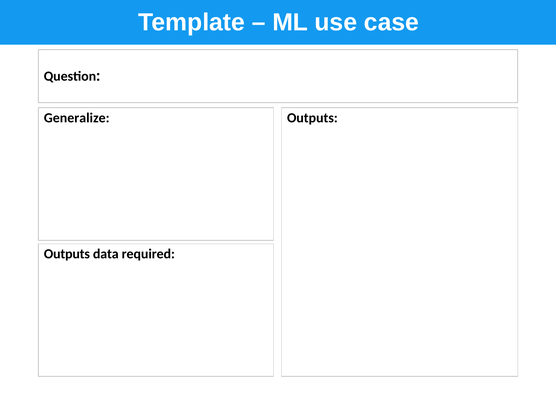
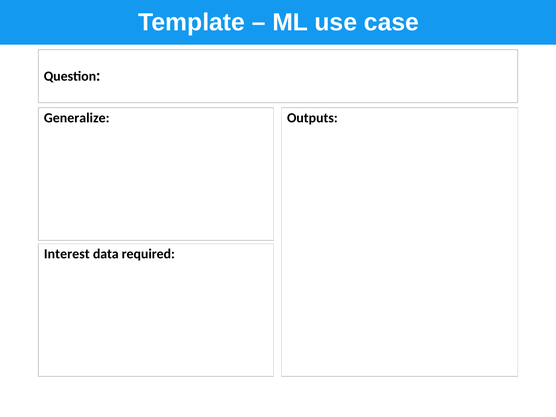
Outputs at (67, 254): Outputs -> Interest
